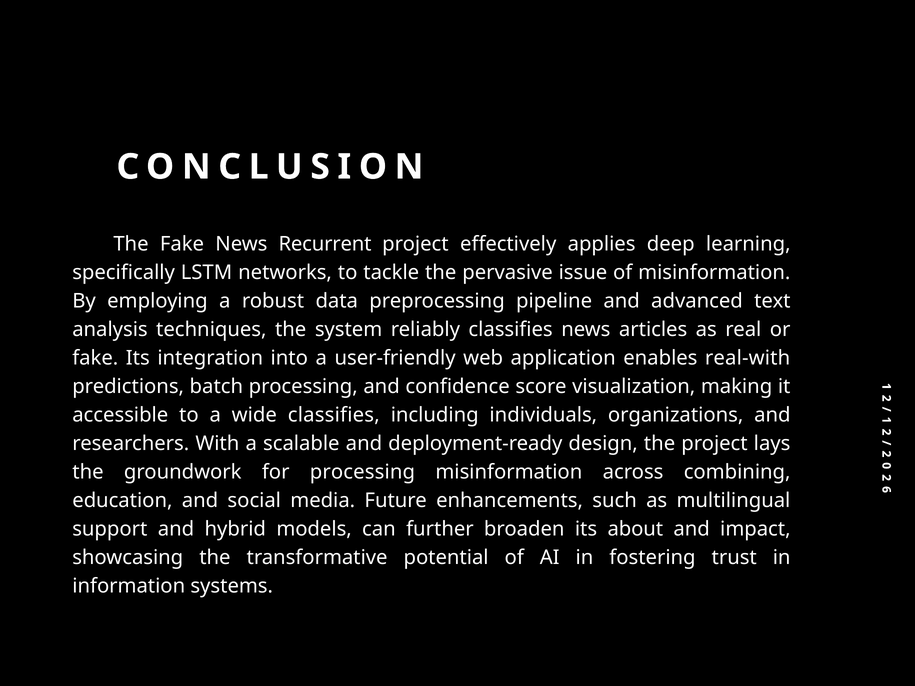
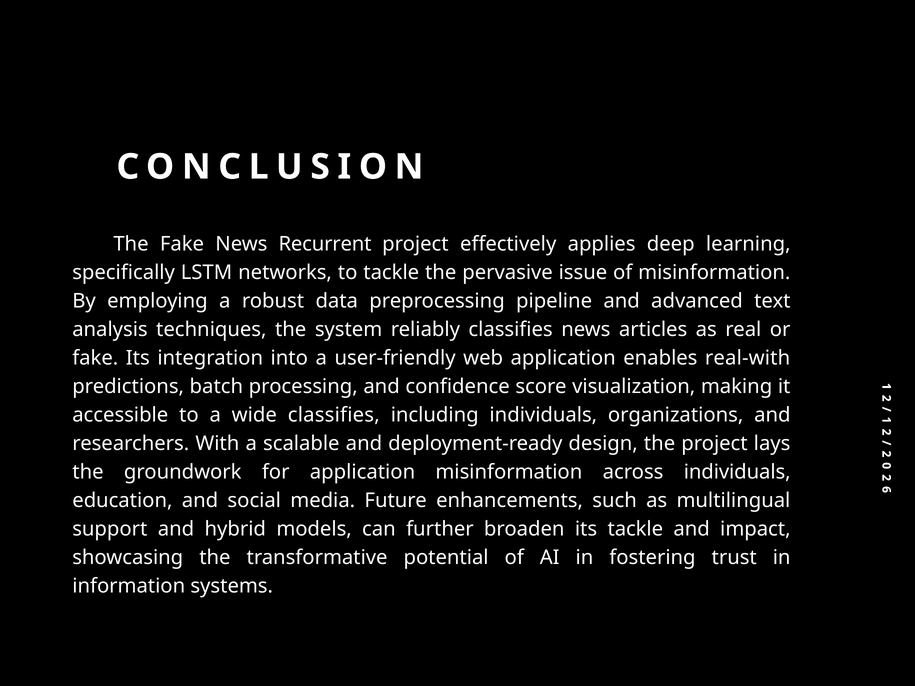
for processing: processing -> application
across combining: combining -> individuals
its about: about -> tackle
